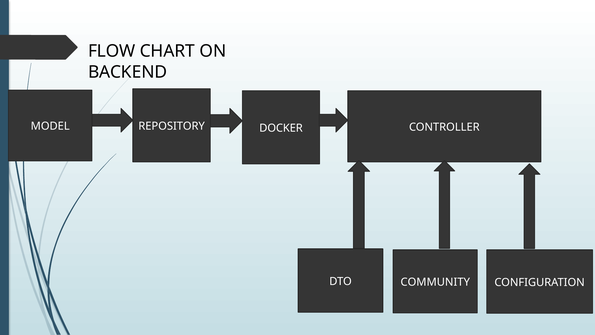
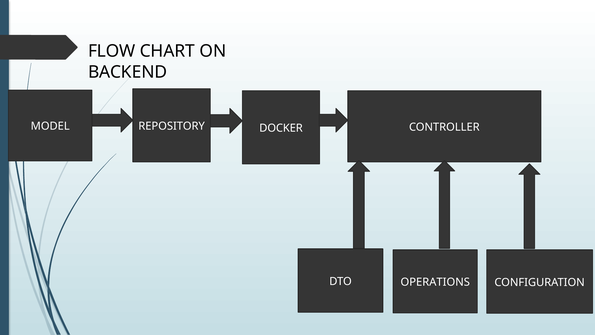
COMMUNITY: COMMUNITY -> OPERATIONS
